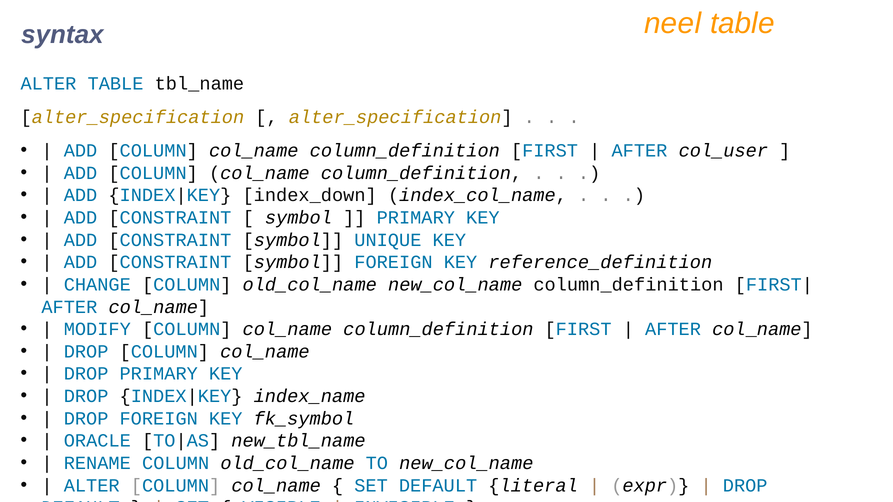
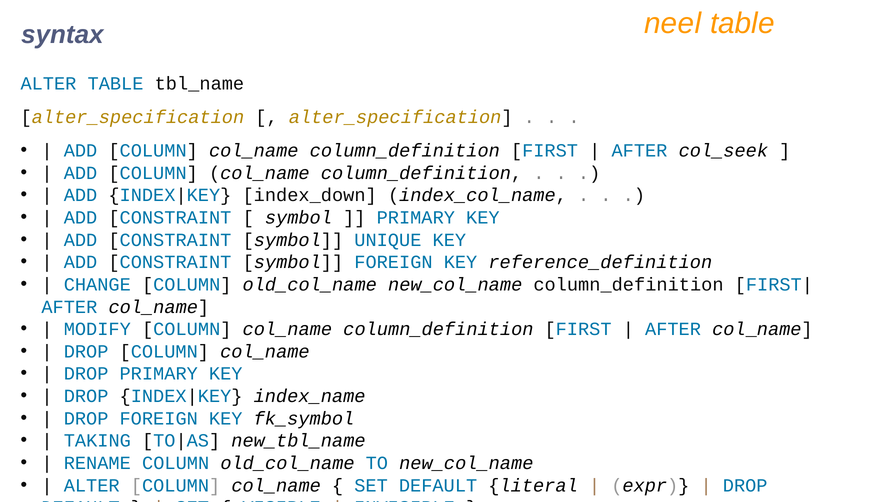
col_user: col_user -> col_seek
ORACLE: ORACLE -> TAKING
